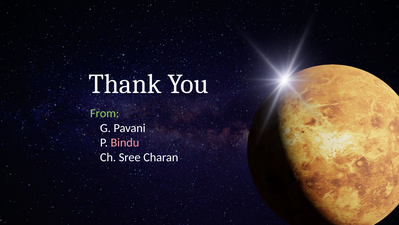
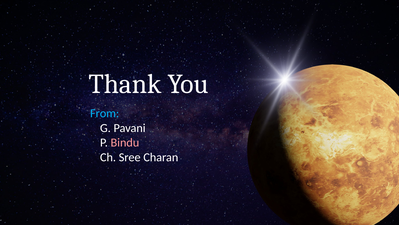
From colour: light green -> light blue
